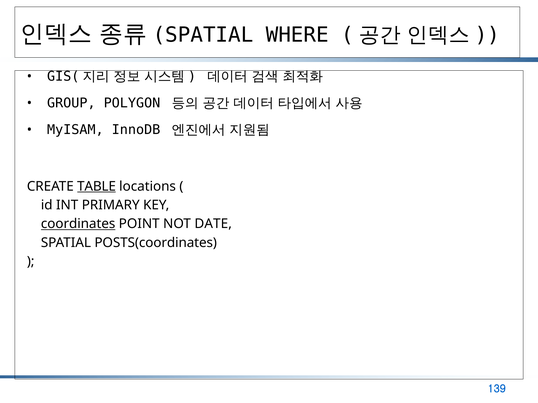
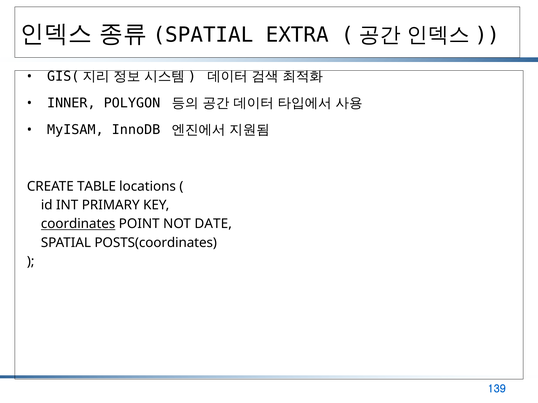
WHERE: WHERE -> EXTRA
GROUP: GROUP -> INNER
TABLE underline: present -> none
